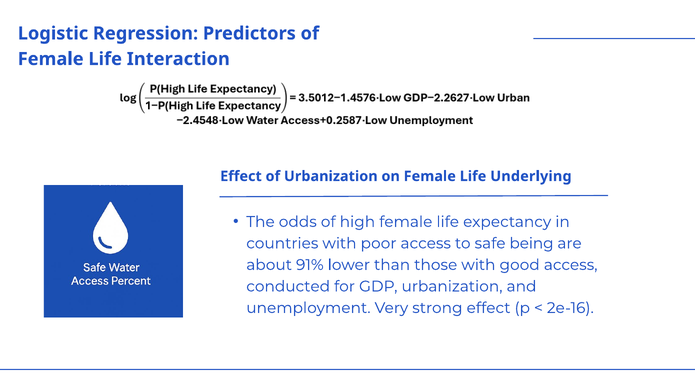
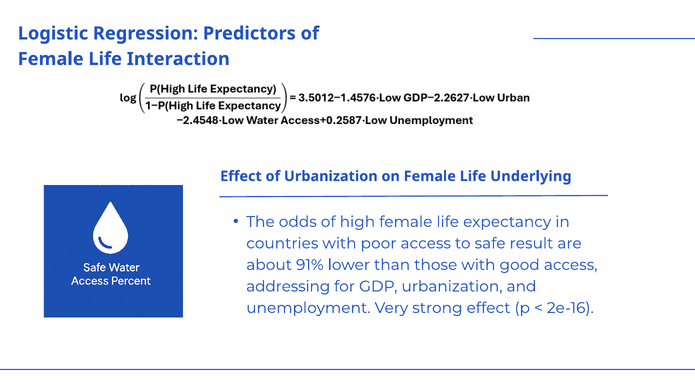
being: being -> result
conducted: conducted -> addressing
